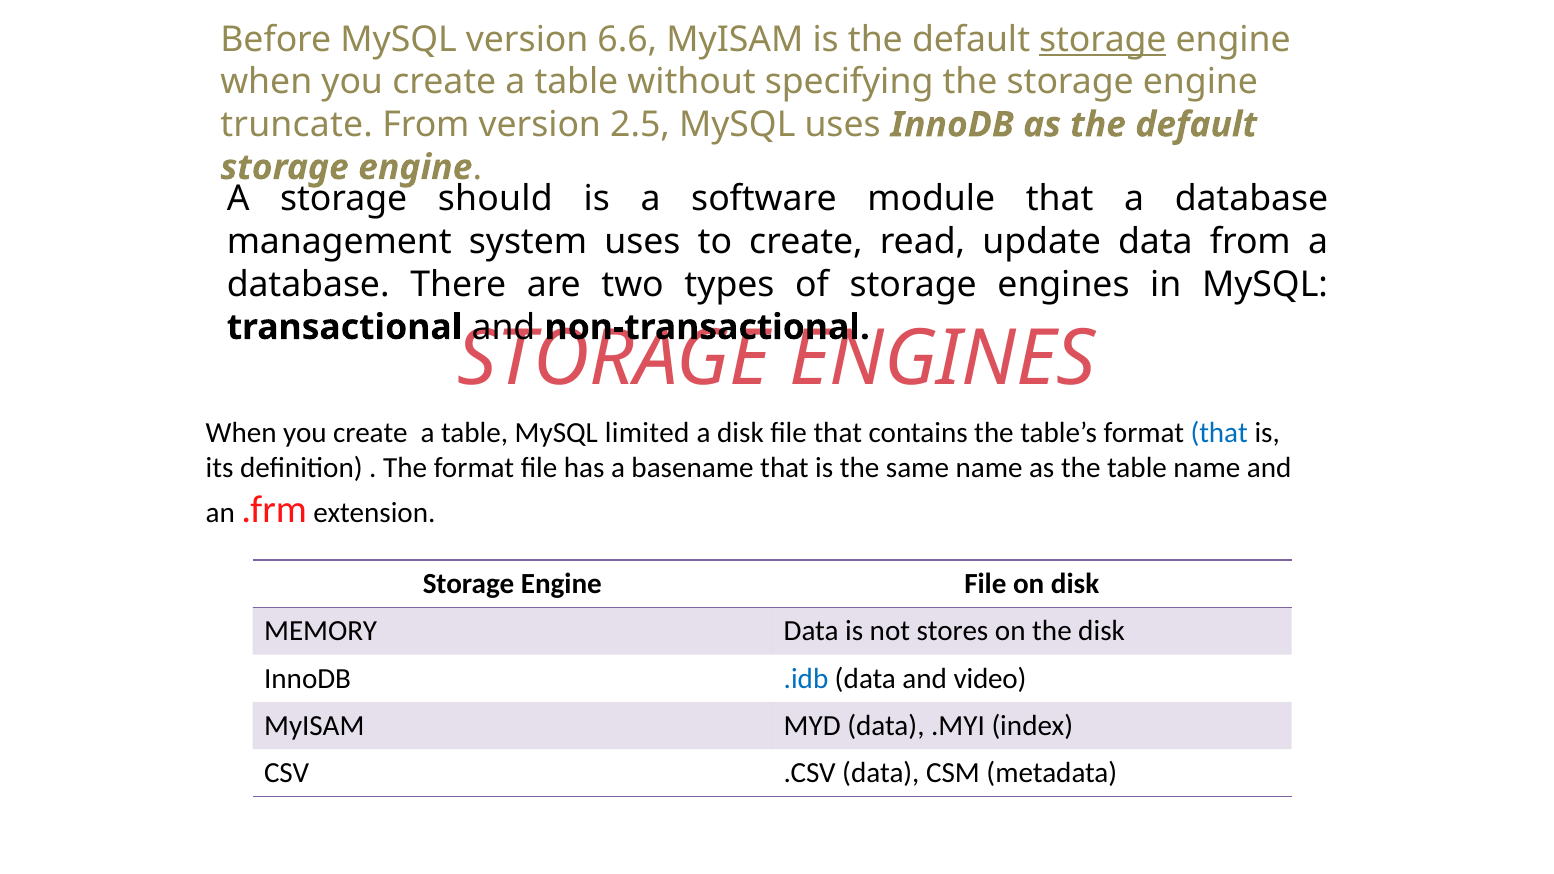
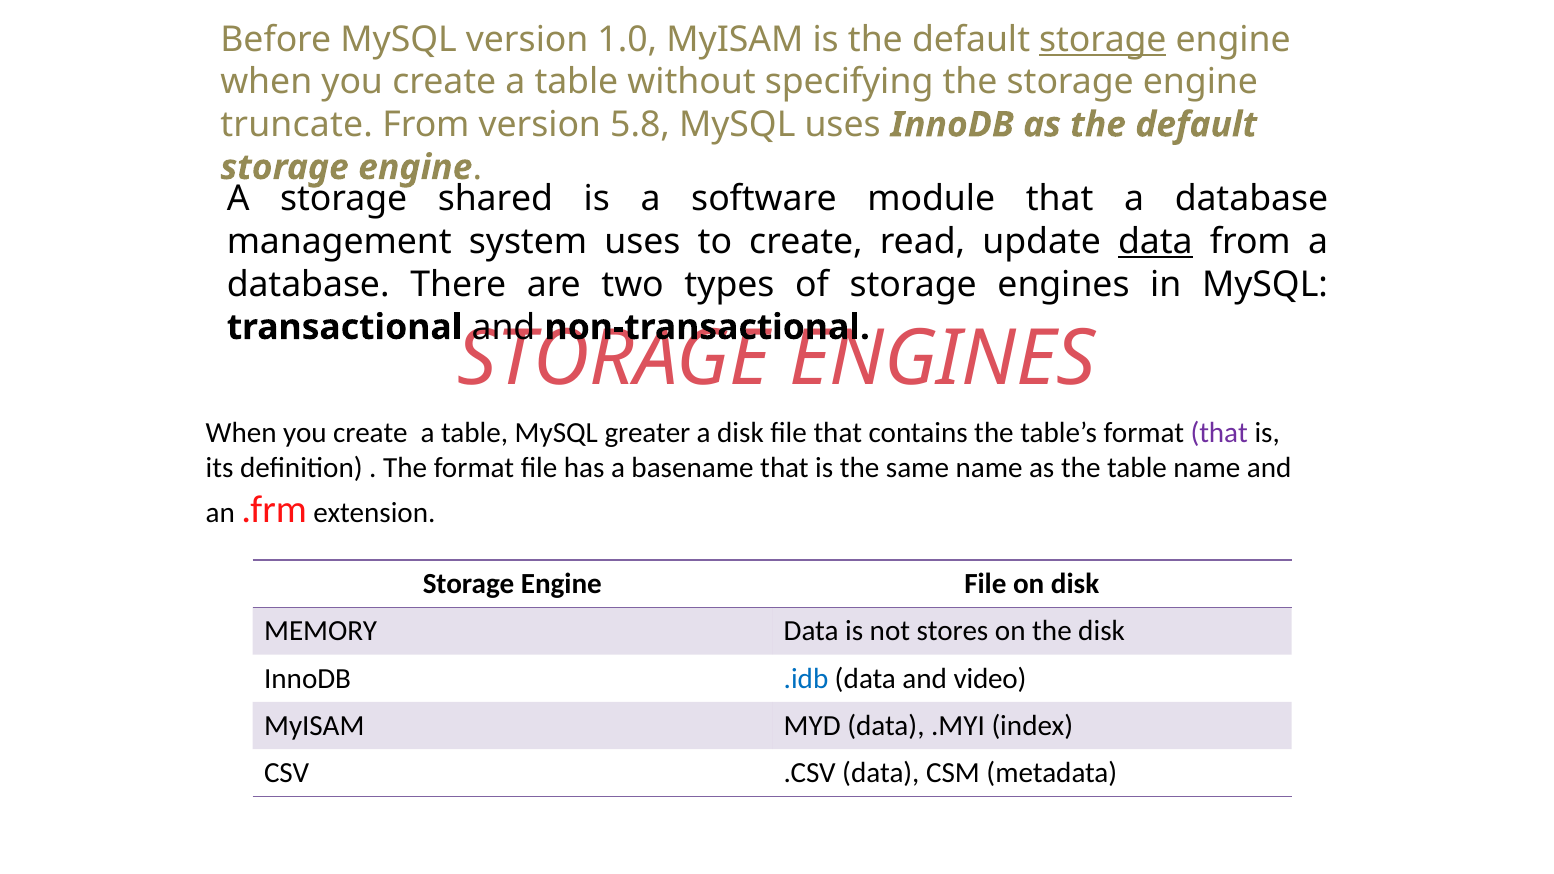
6.6: 6.6 -> 1.0
2.5: 2.5 -> 5.8
should: should -> shared
data at (1155, 242) underline: none -> present
limited: limited -> greater
that at (1219, 433) colour: blue -> purple
